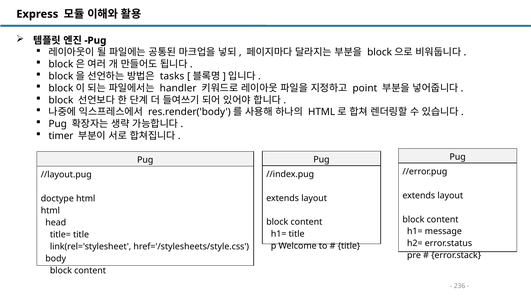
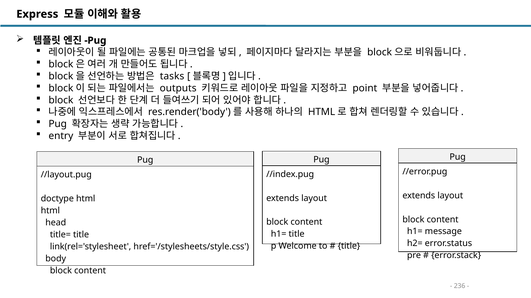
handler: handler -> outputs
timer: timer -> entry
